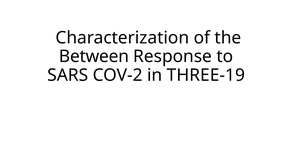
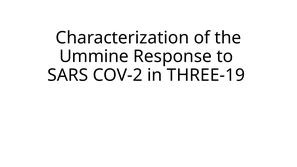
Between: Between -> Ummine
